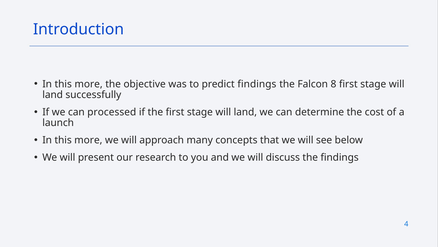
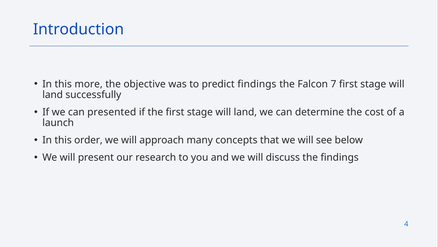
8: 8 -> 7
processed: processed -> presented
more at (88, 140): more -> order
